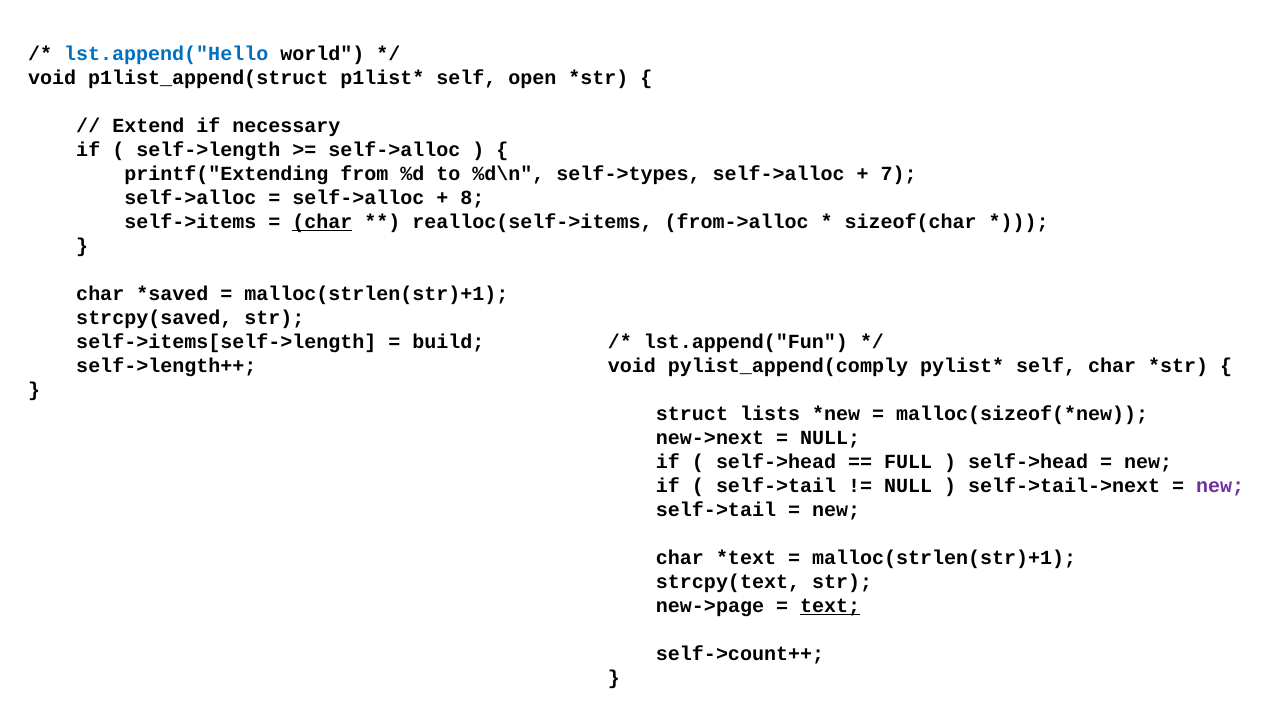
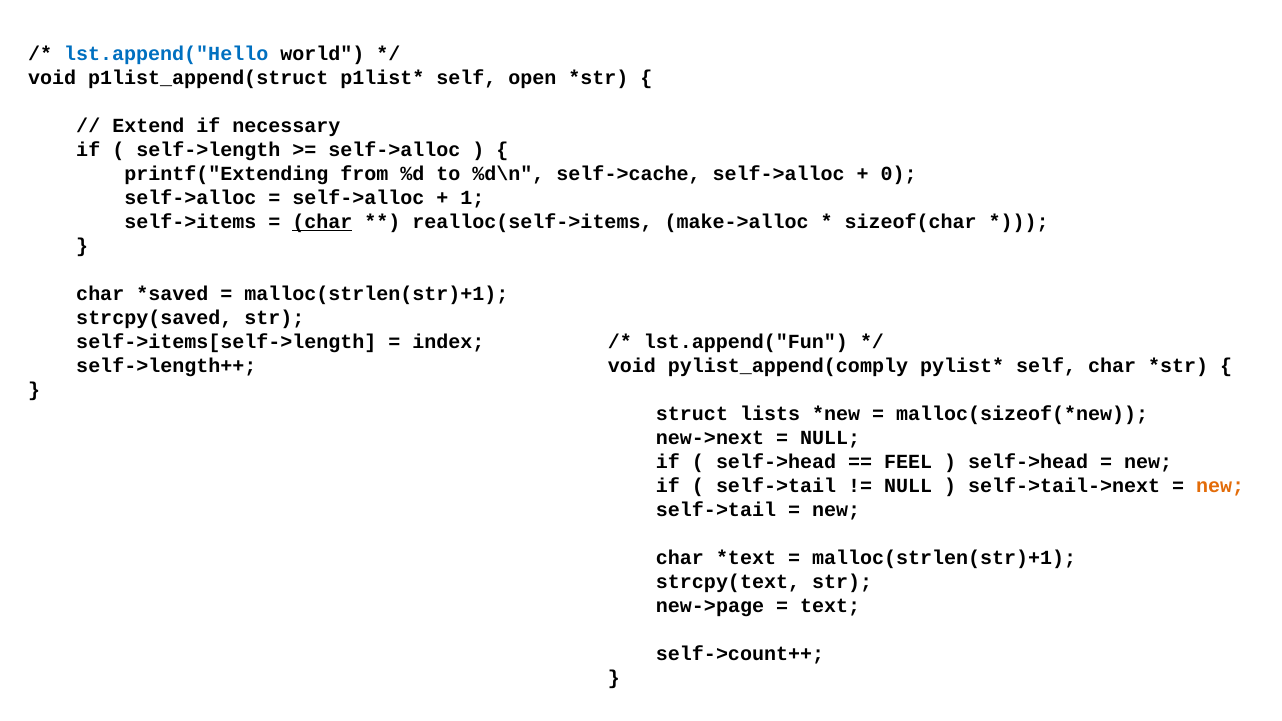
self->types: self->types -> self->cache
7: 7 -> 0
8: 8 -> 1
from->alloc: from->alloc -> make->alloc
build: build -> index
FULL: FULL -> FEEL
new at (1220, 486) colour: purple -> orange
text underline: present -> none
